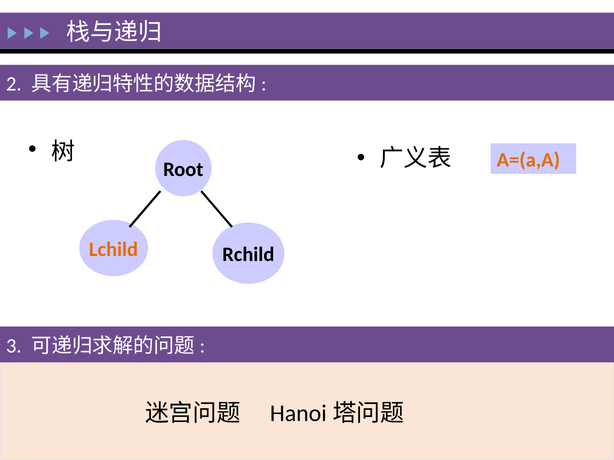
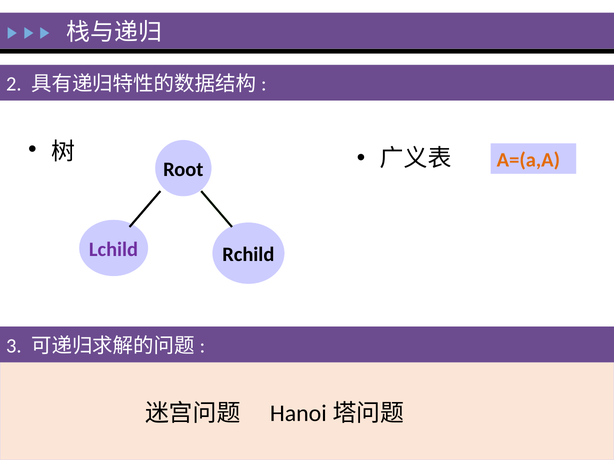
Lchild colour: orange -> purple
